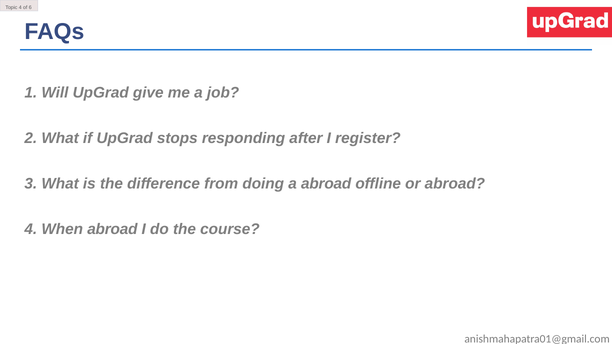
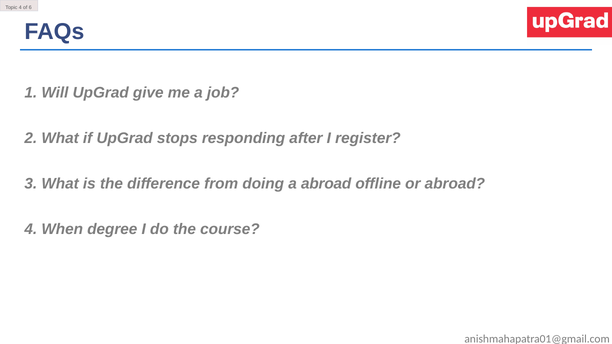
When abroad: abroad -> degree
